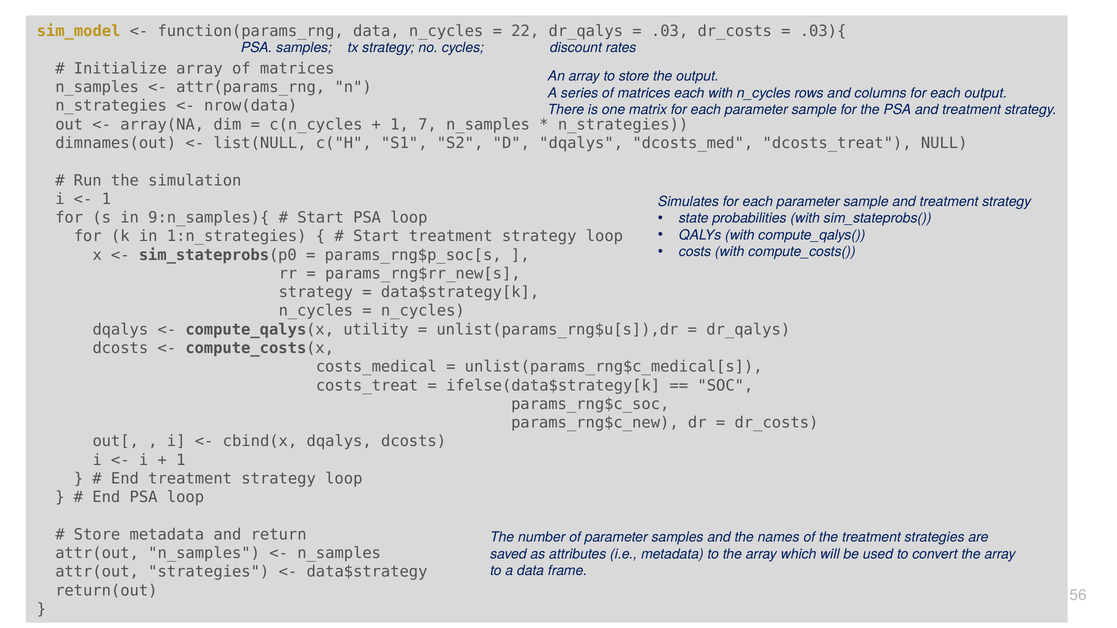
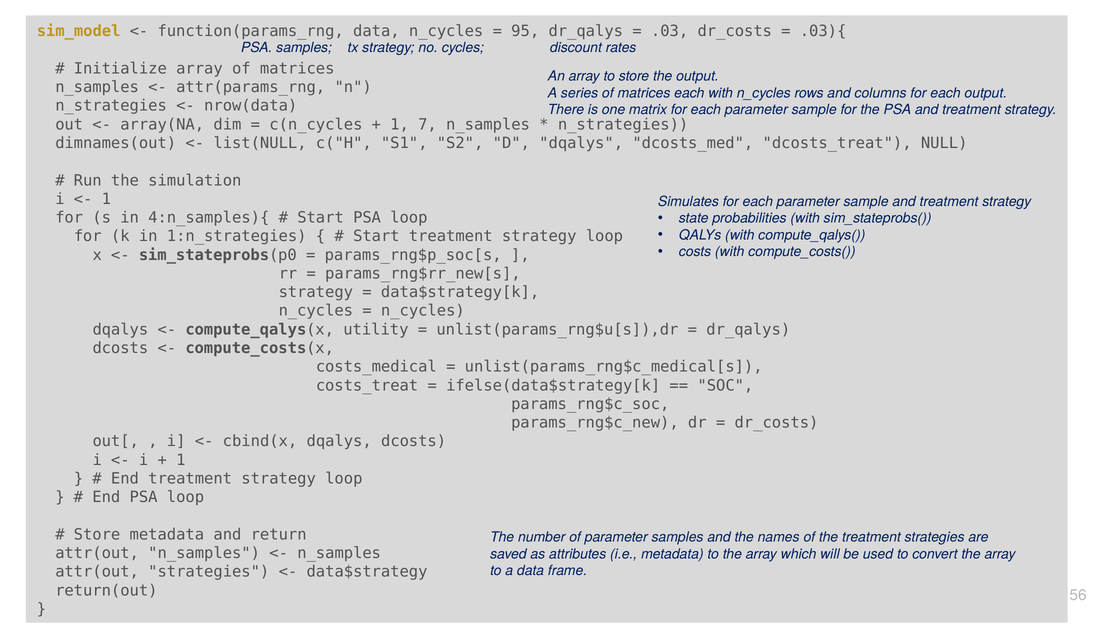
22: 22 -> 95
9:n_samples){: 9:n_samples){ -> 4:n_samples){
